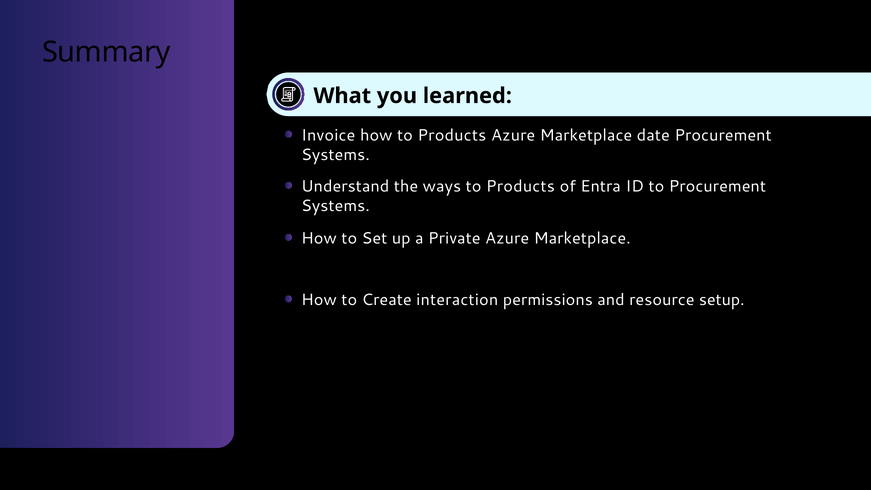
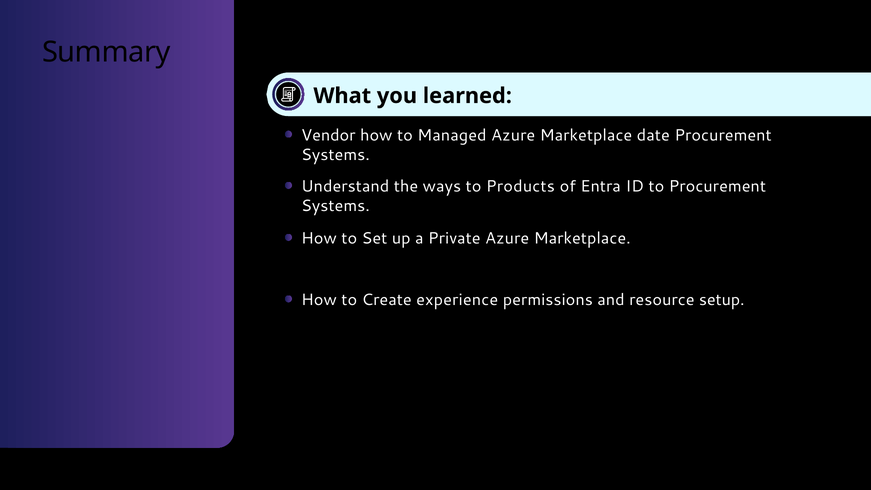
Invoice: Invoice -> Vendor
how to Products: Products -> Managed
interaction: interaction -> experience
